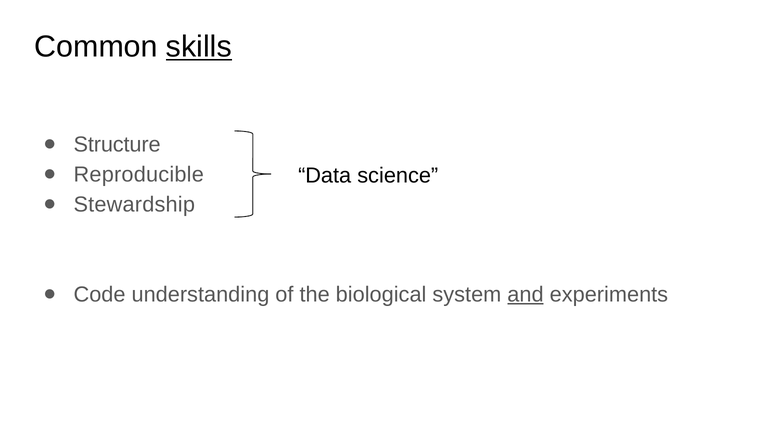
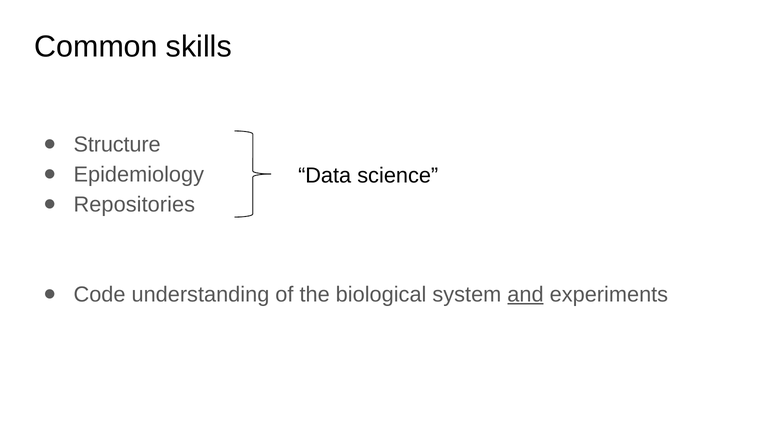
skills underline: present -> none
Reproducible: Reproducible -> Epidemiology
Stewardship: Stewardship -> Repositories
